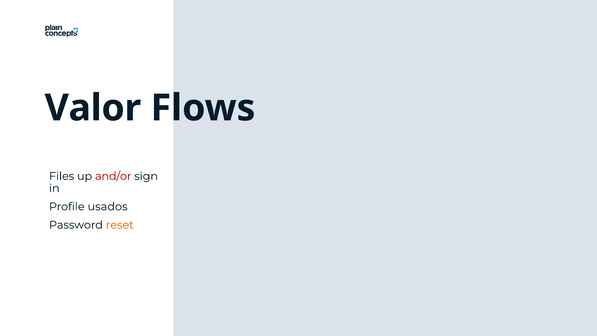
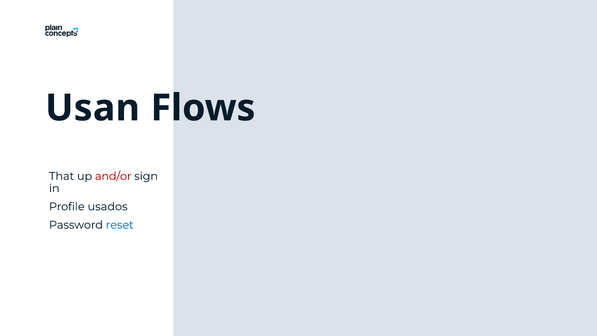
Valor: Valor -> Usan
Files: Files -> That
reset colour: orange -> blue
